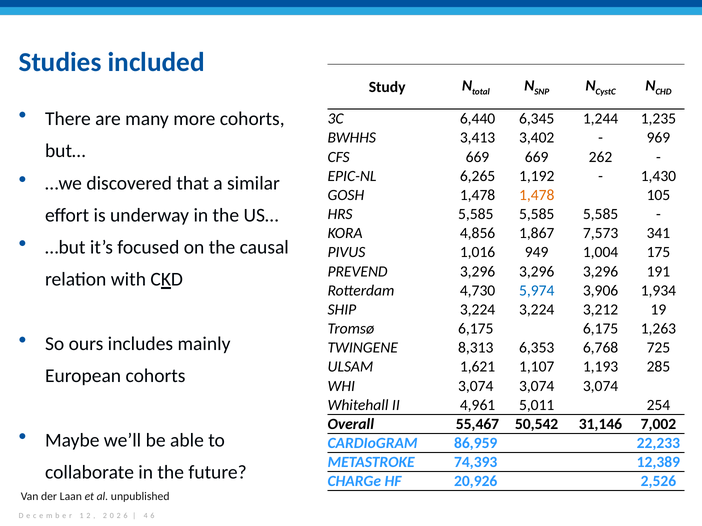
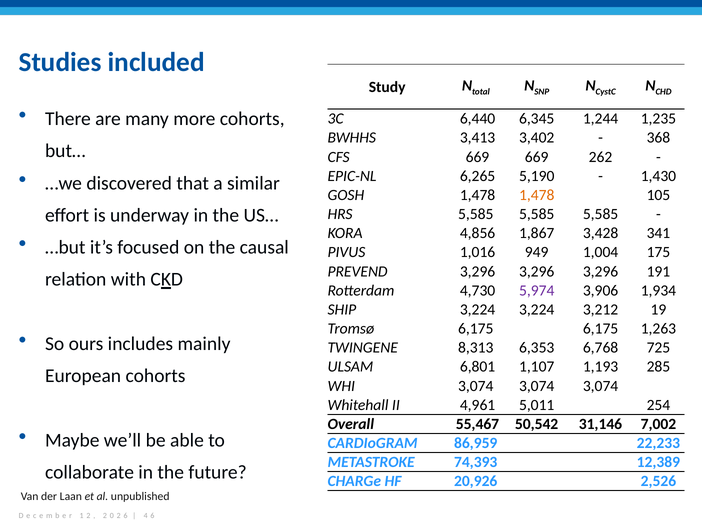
969: 969 -> 368
1,192: 1,192 -> 5,190
7,573: 7,573 -> 3,428
5,974 colour: blue -> purple
1,621: 1,621 -> 6,801
